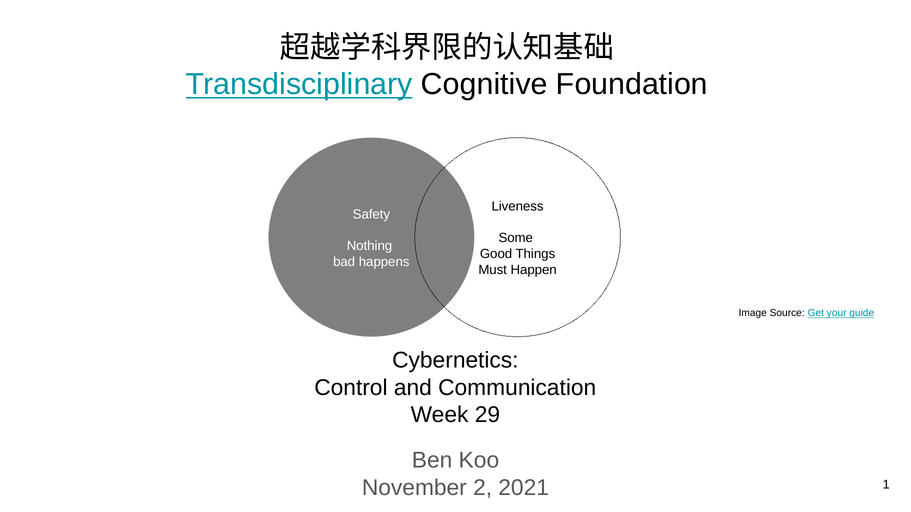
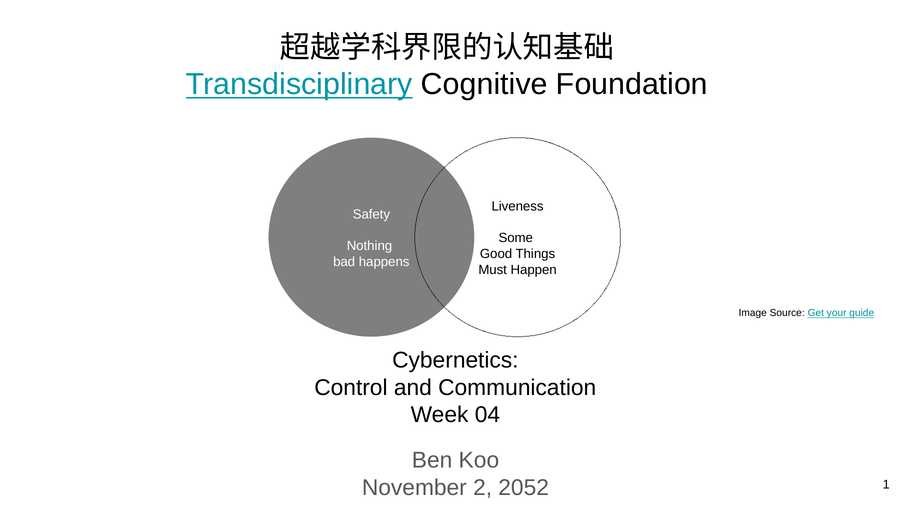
29: 29 -> 04
2021: 2021 -> 2052
